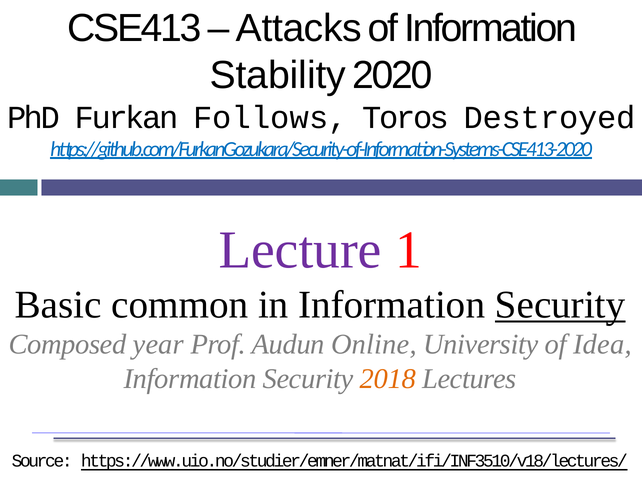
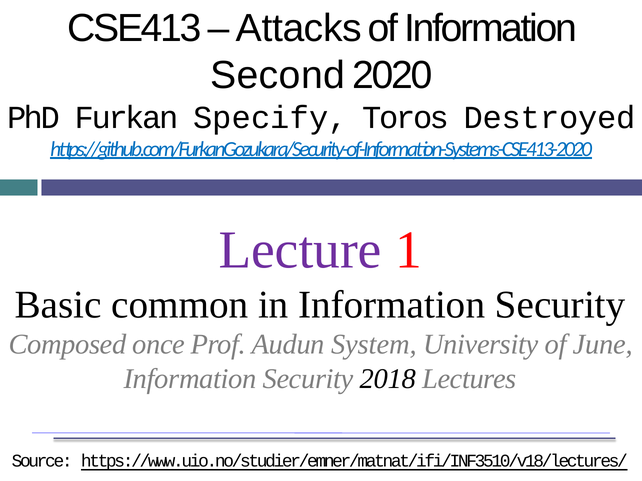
Stability: Stability -> Second
Follows: Follows -> Specify
Security at (560, 305) underline: present -> none
year: year -> once
Online: Online -> System
Idea: Idea -> June
2018 colour: orange -> black
